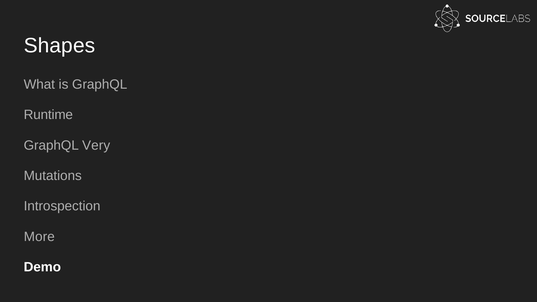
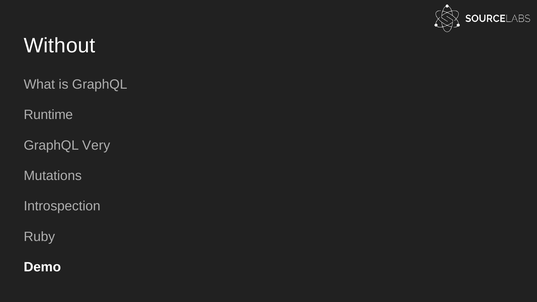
Shapes: Shapes -> Without
More: More -> Ruby
